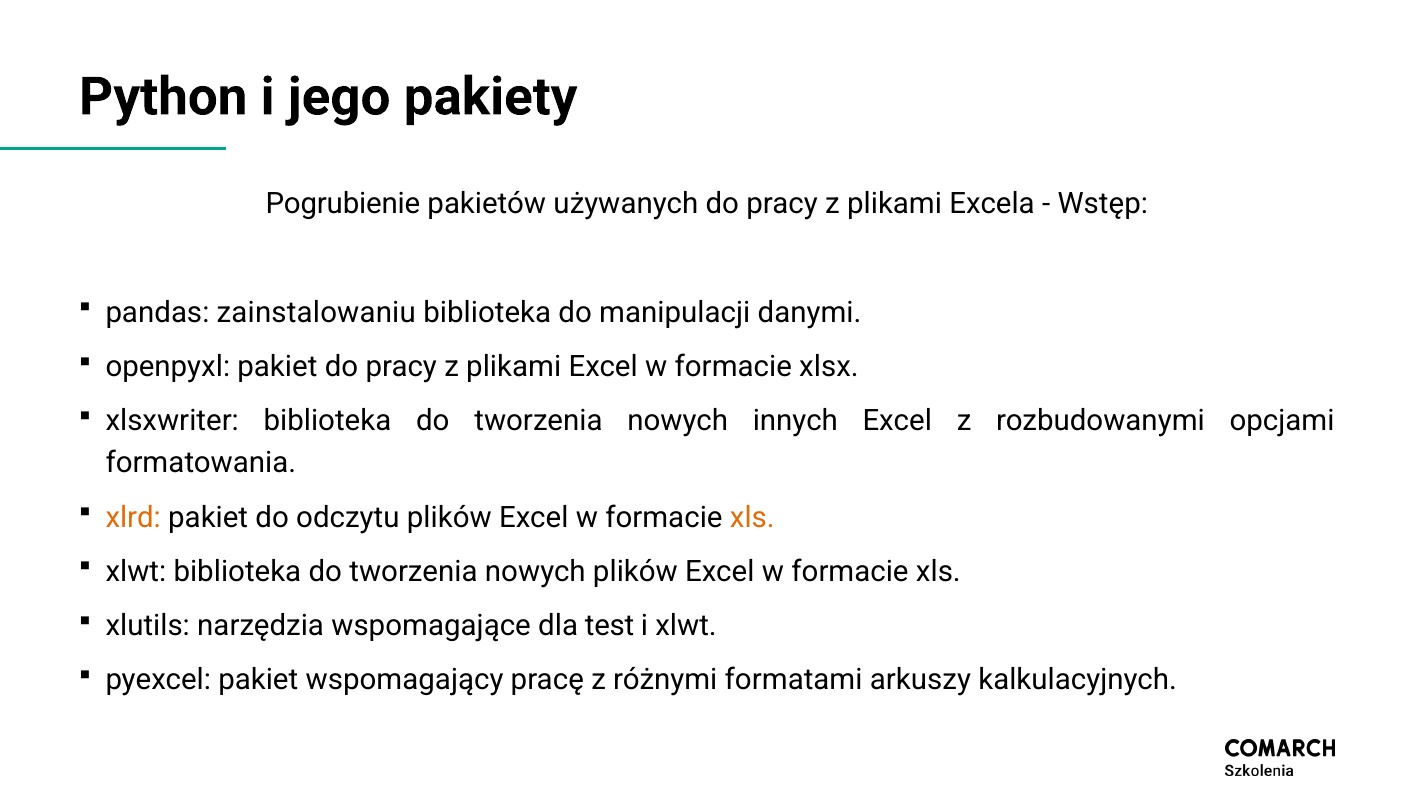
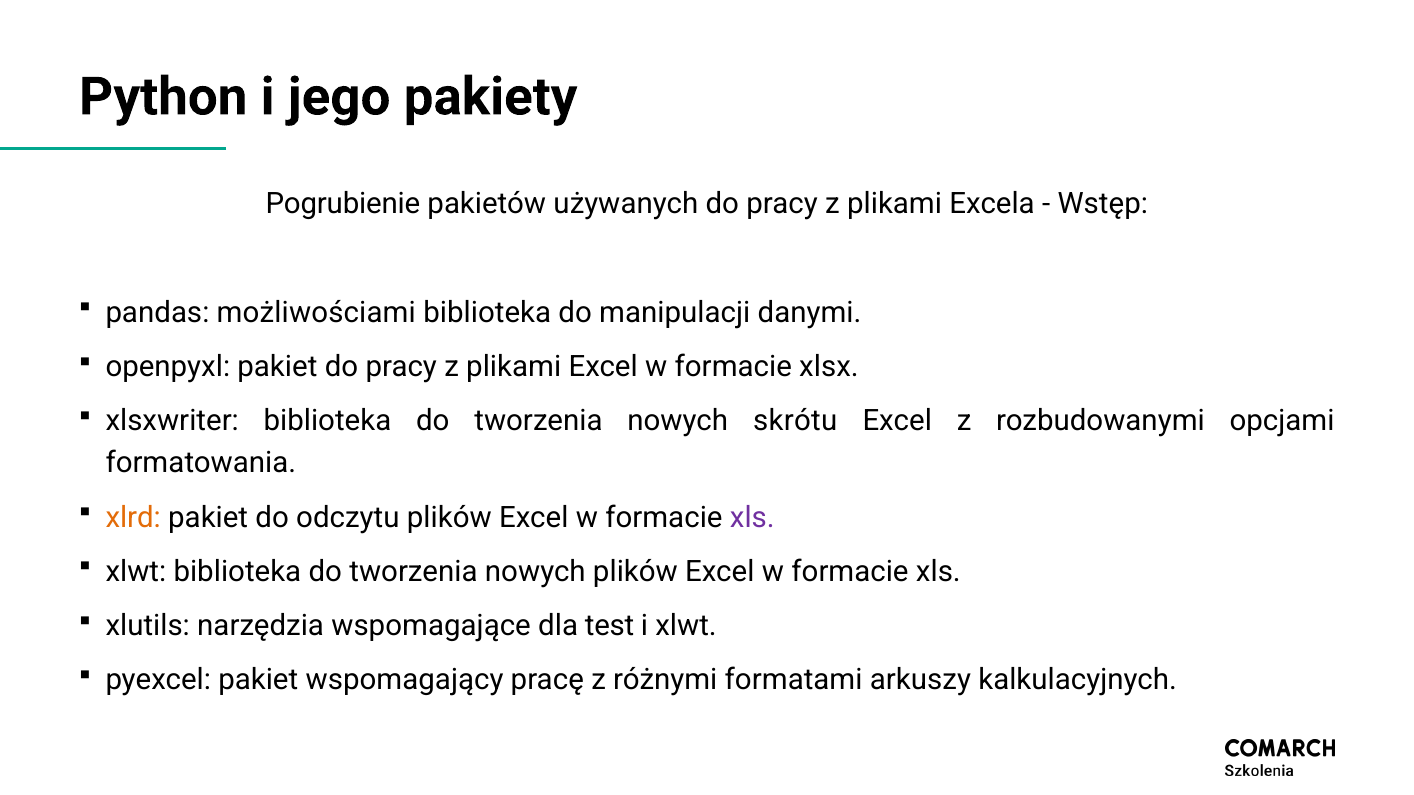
zainstalowaniu: zainstalowaniu -> możliwościami
innych: innych -> skrótu
xls at (752, 518) colour: orange -> purple
